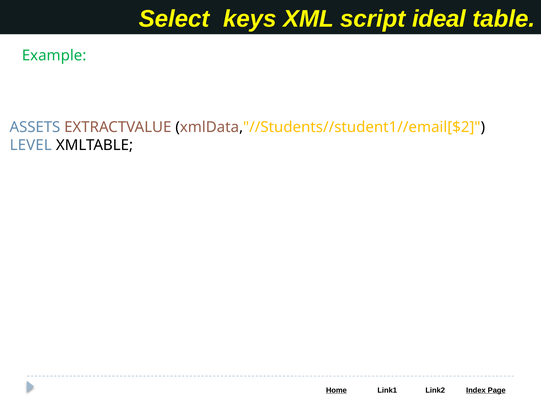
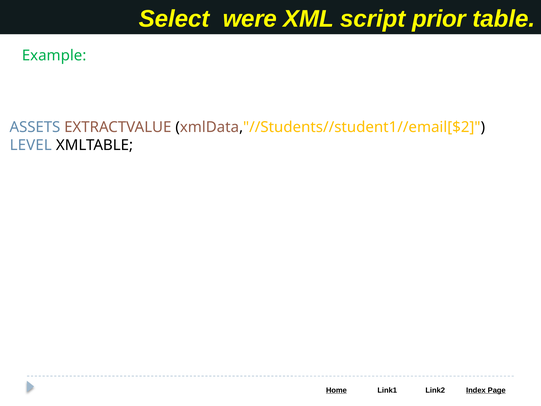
keys: keys -> were
ideal: ideal -> prior
